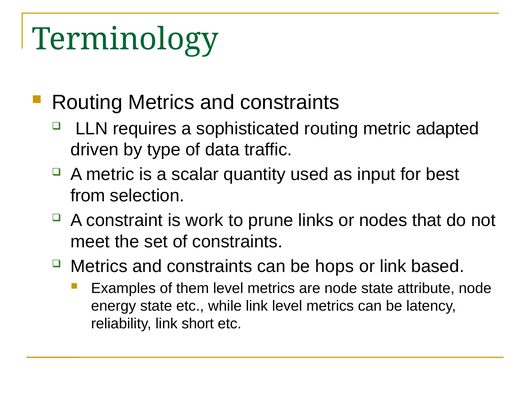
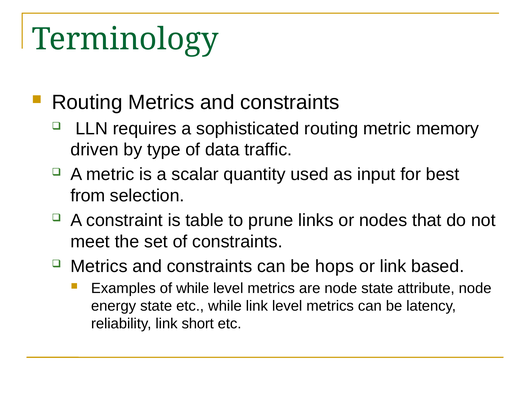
adapted: adapted -> memory
work: work -> table
of them: them -> while
